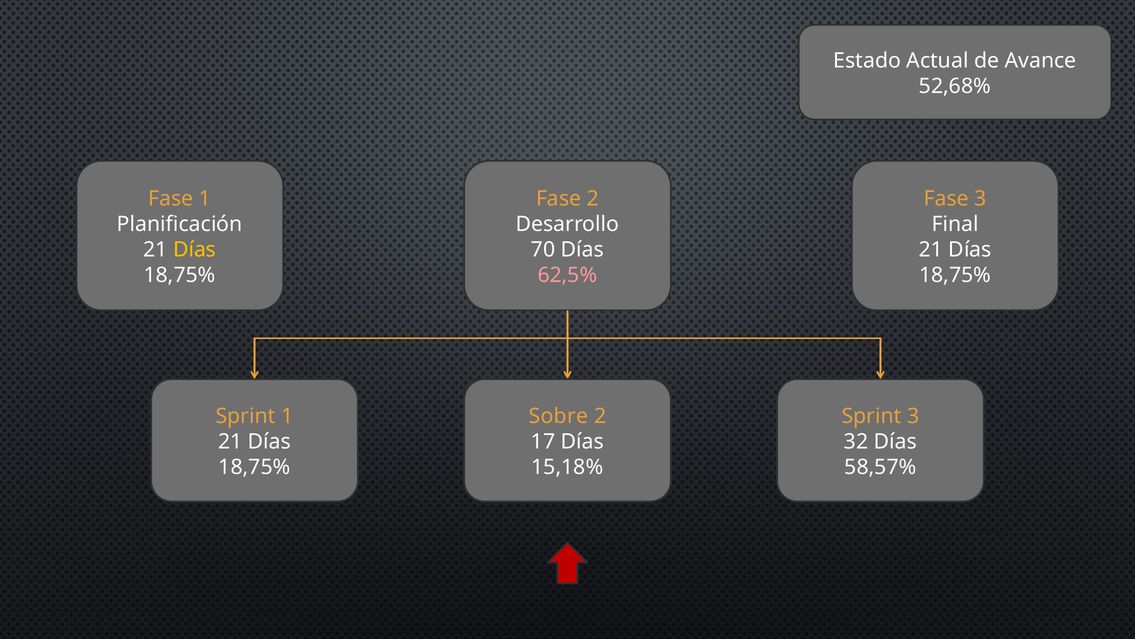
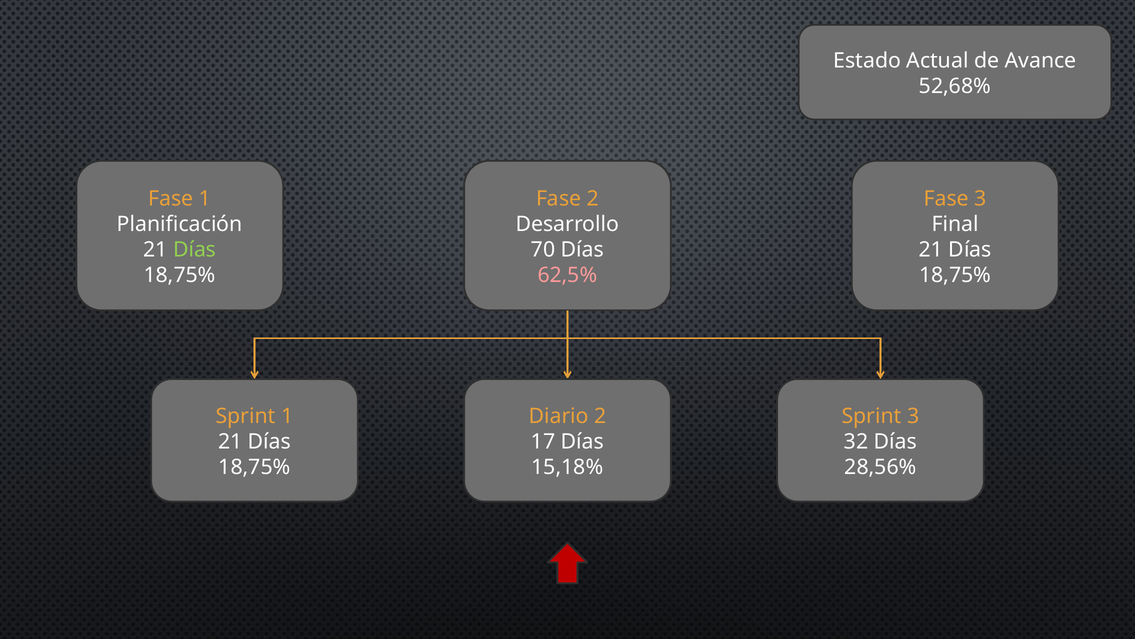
Días at (195, 250) colour: yellow -> light green
Sobre: Sobre -> Diario
58,57%: 58,57% -> 28,56%
